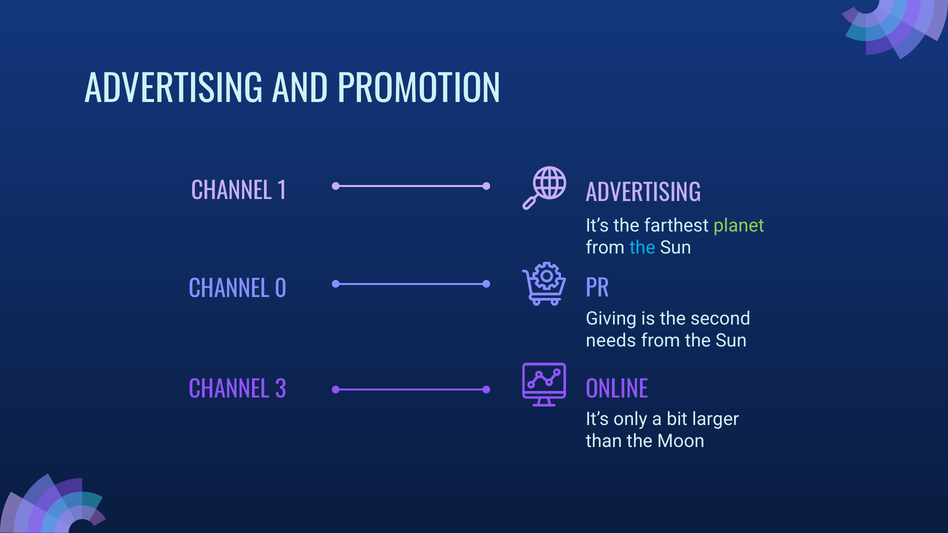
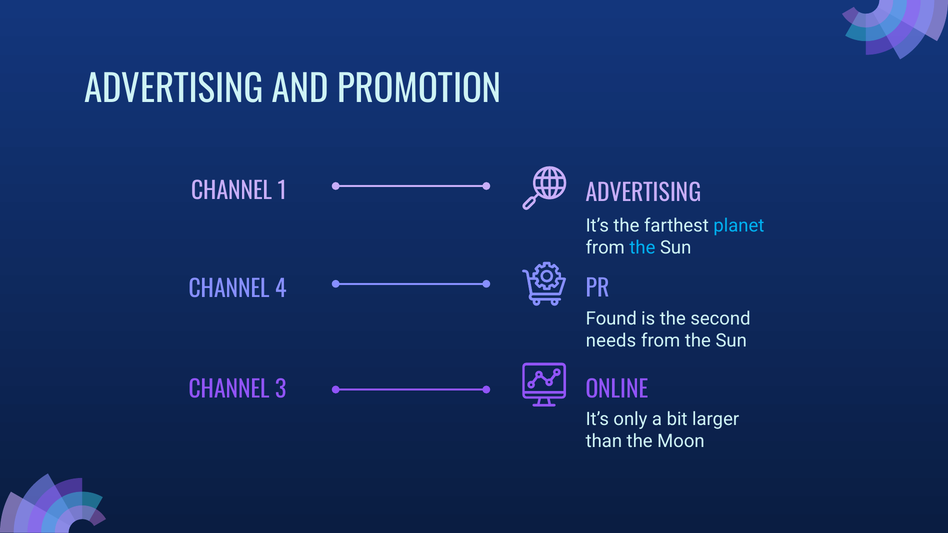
planet colour: light green -> light blue
0: 0 -> 4
Giving: Giving -> Found
